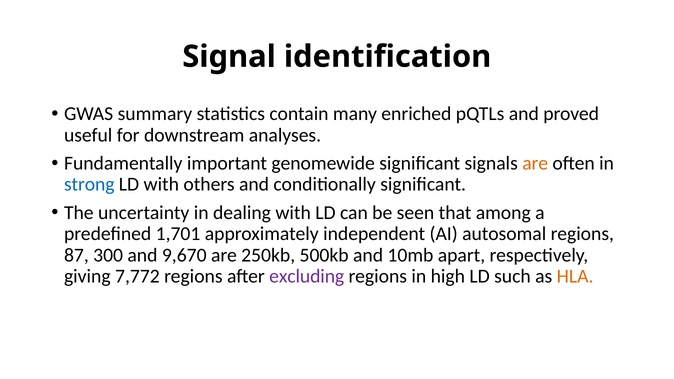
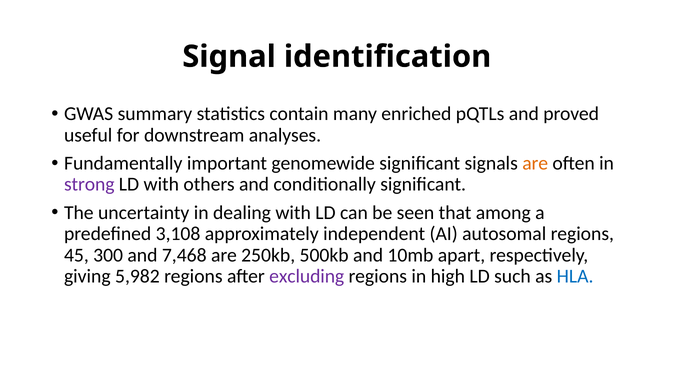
strong colour: blue -> purple
1,701: 1,701 -> 3,108
87: 87 -> 45
9,670: 9,670 -> 7,468
7,772: 7,772 -> 5,982
HLA colour: orange -> blue
